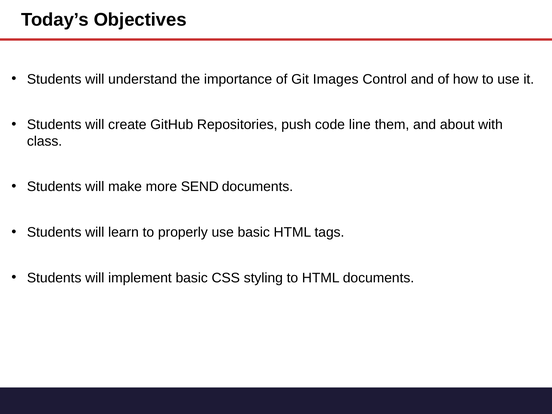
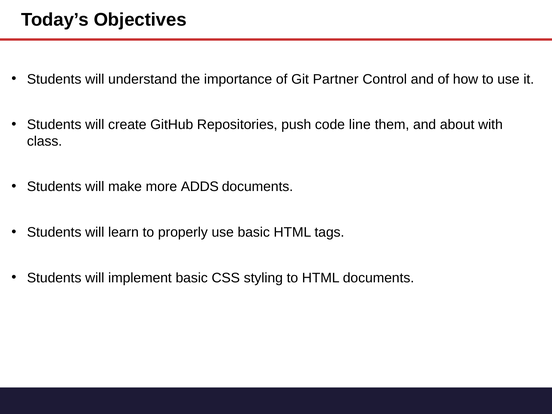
Images: Images -> Partner
SEND: SEND -> ADDS
